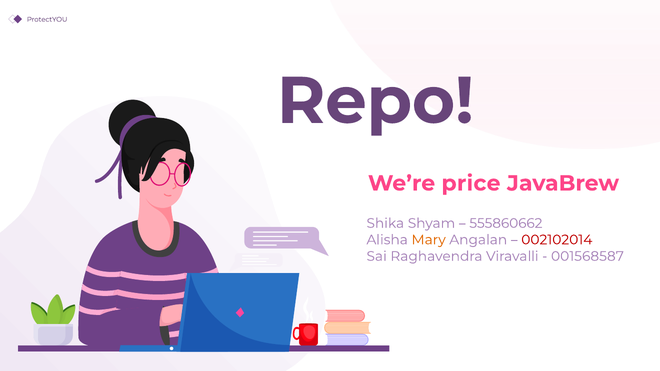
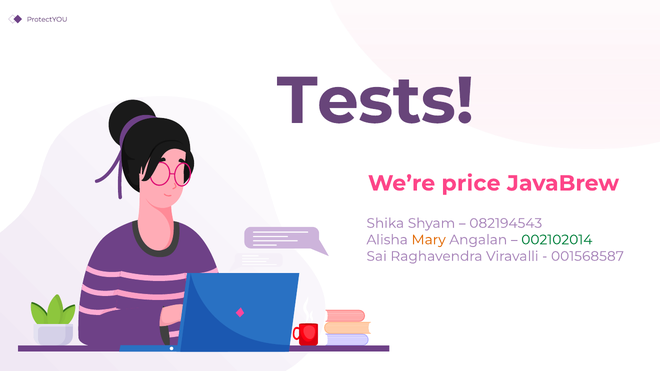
Repo: Repo -> Tests
555860662: 555860662 -> 082194543
002102014 colour: red -> green
